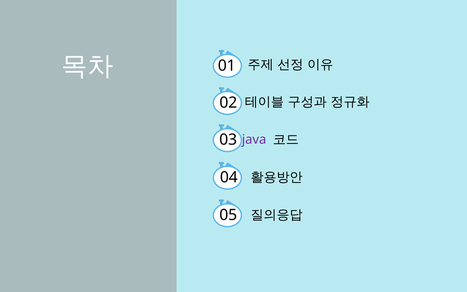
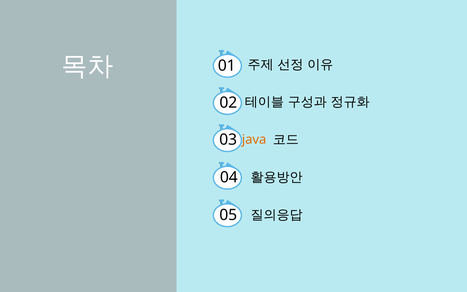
java colour: purple -> orange
